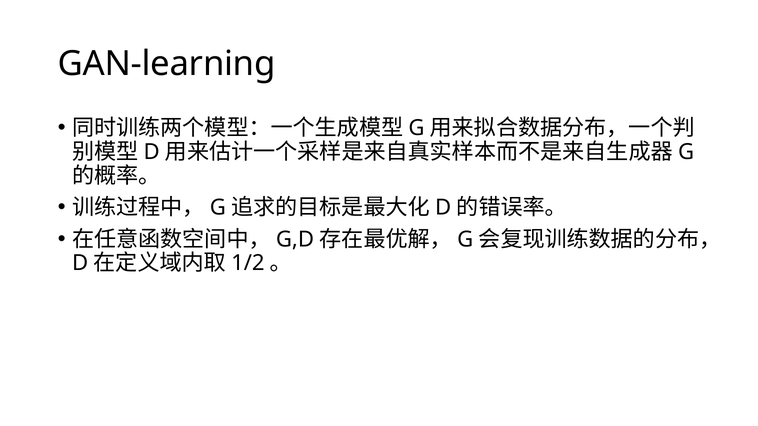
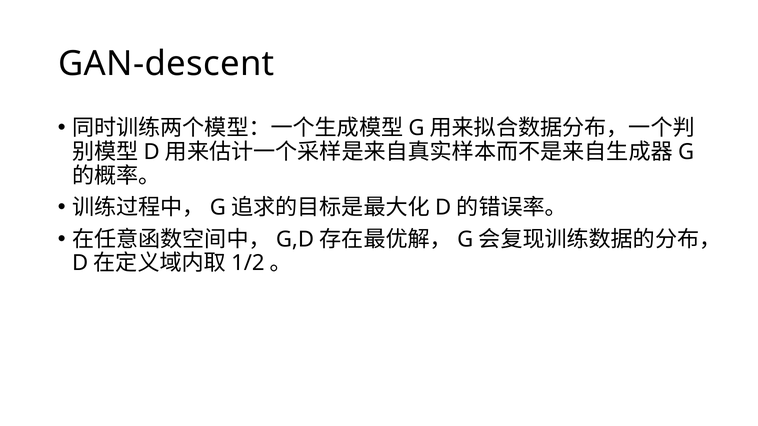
GAN-learning: GAN-learning -> GAN-descent
